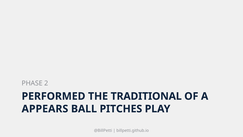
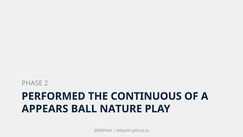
TRADITIONAL: TRADITIONAL -> CONTINUOUS
PITCHES: PITCHES -> NATURE
